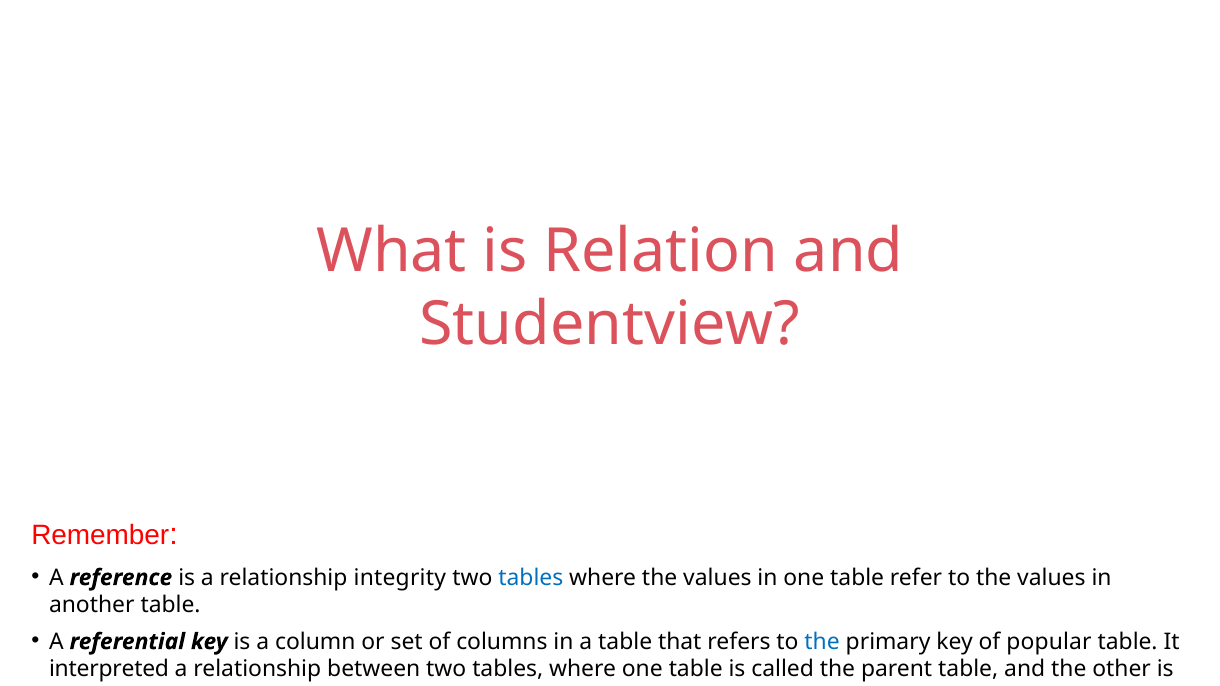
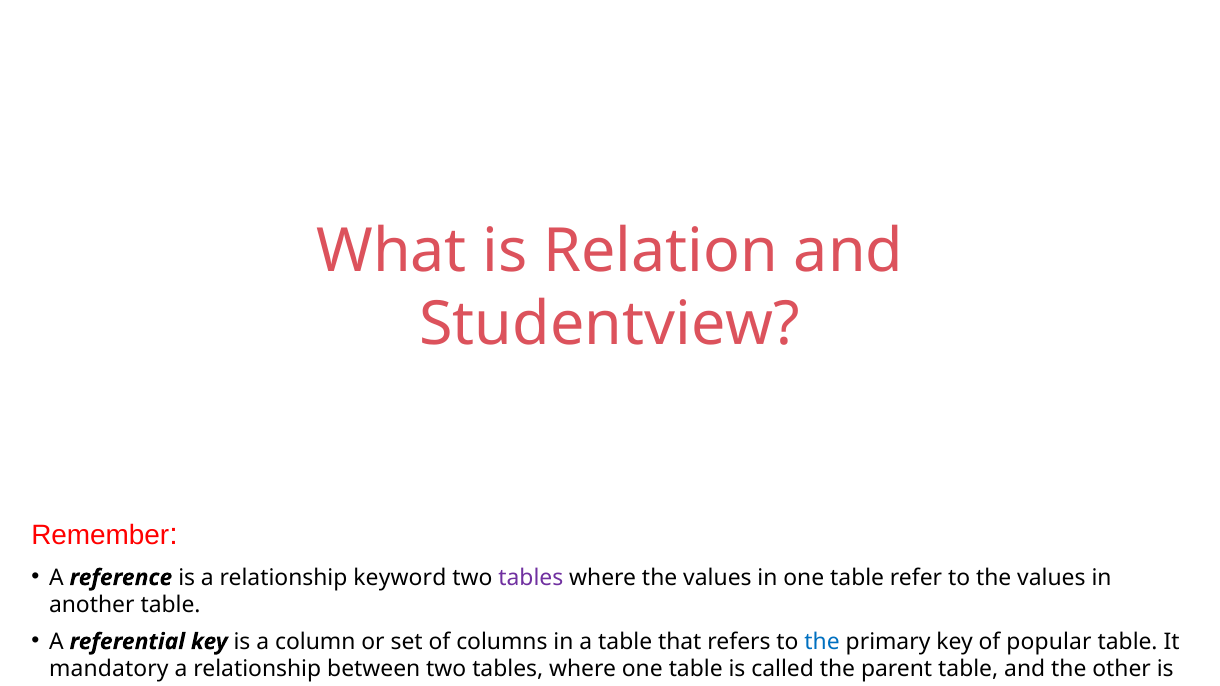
integrity: integrity -> keyword
tables at (531, 578) colour: blue -> purple
interpreted: interpreted -> mandatory
